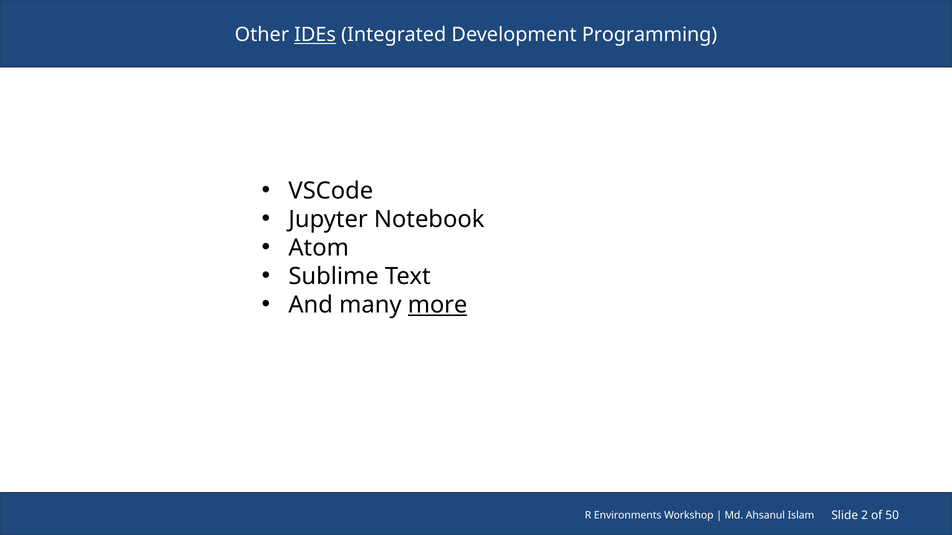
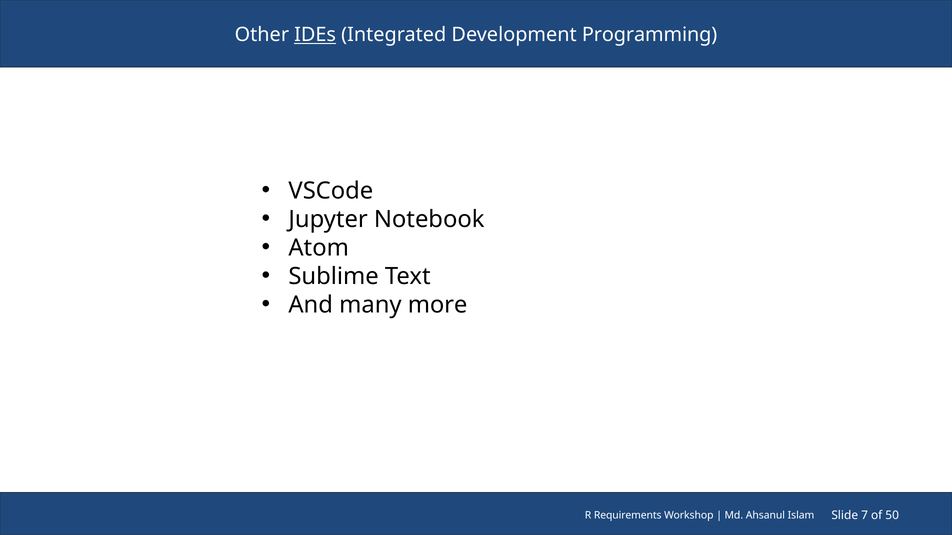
more underline: present -> none
2: 2 -> 7
Environments: Environments -> Requirements
